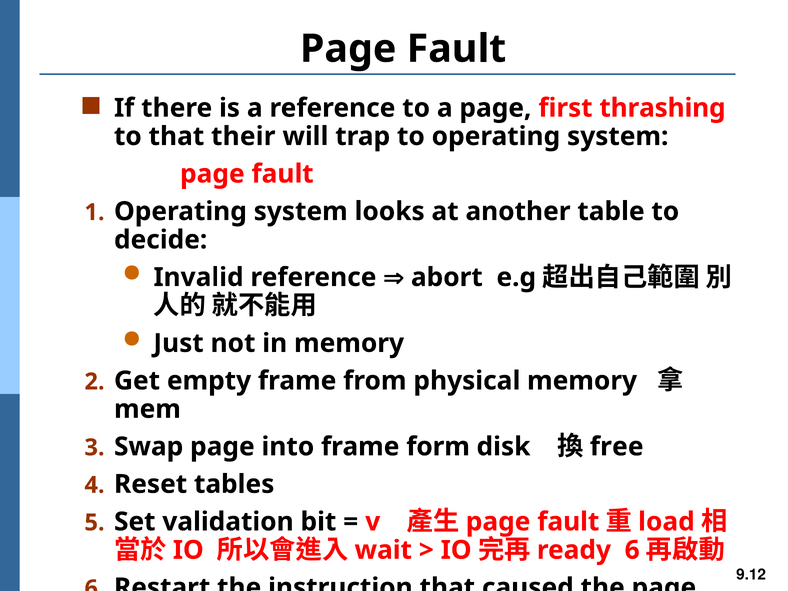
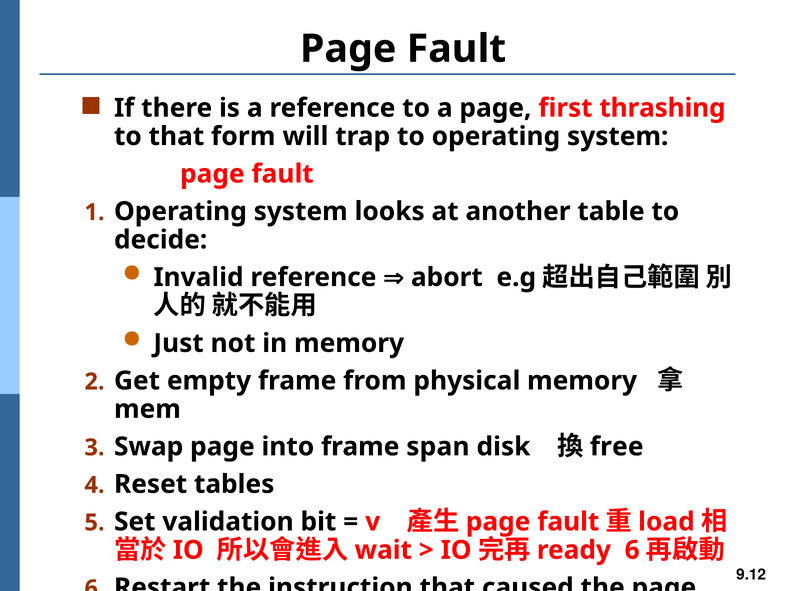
their: their -> form
form: form -> span
